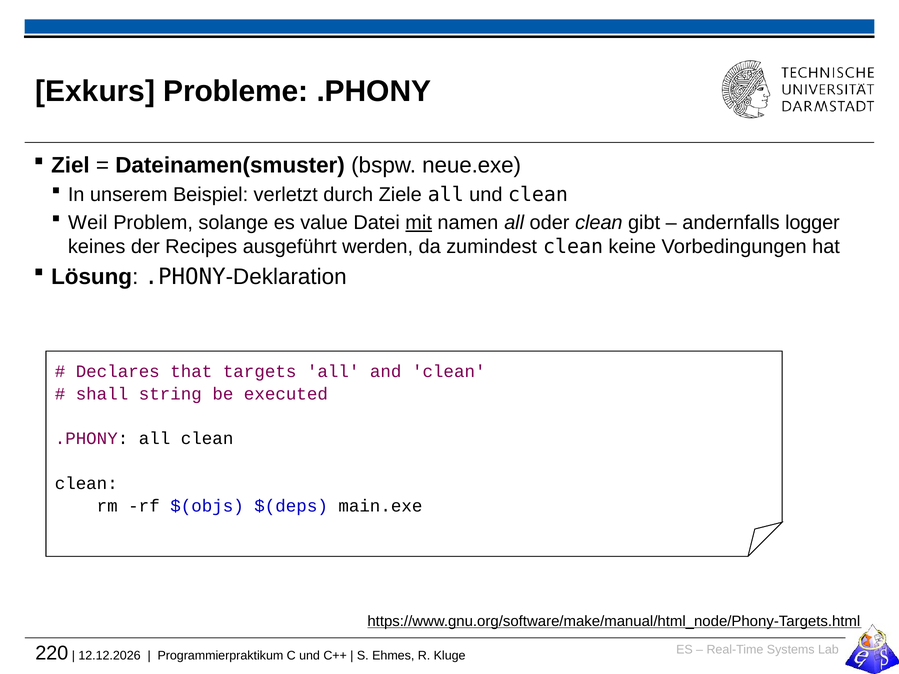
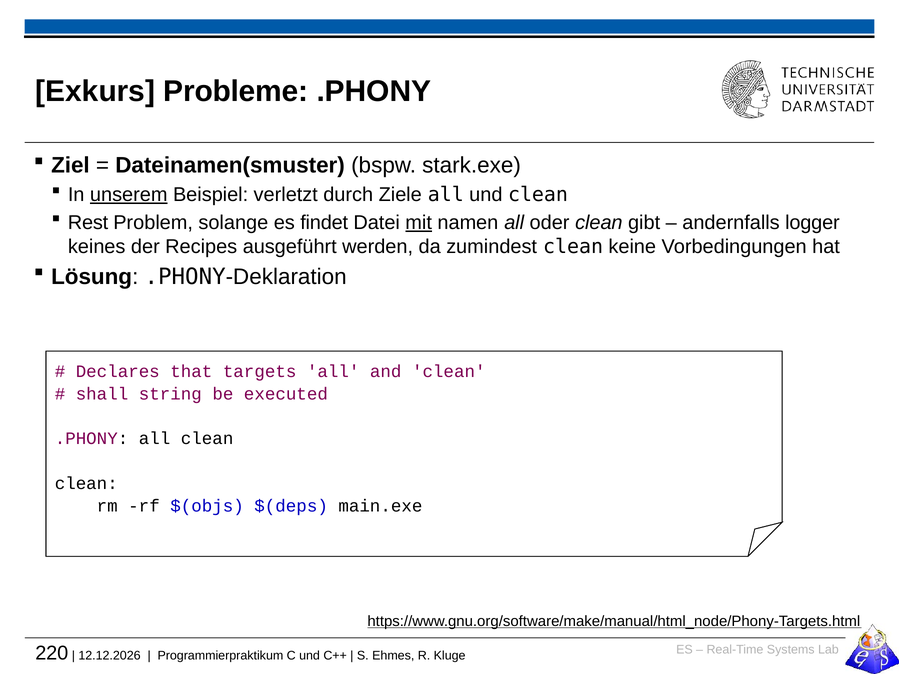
neue.exe: neue.exe -> stark.exe
unserem underline: none -> present
Weil: Weil -> Rest
value: value -> findet
